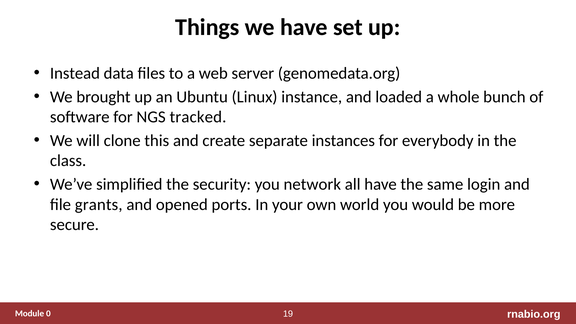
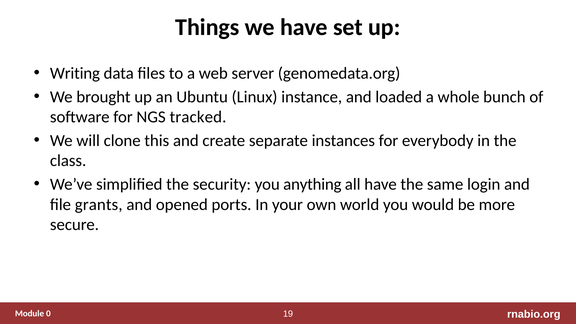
Instead: Instead -> Writing
network: network -> anything
